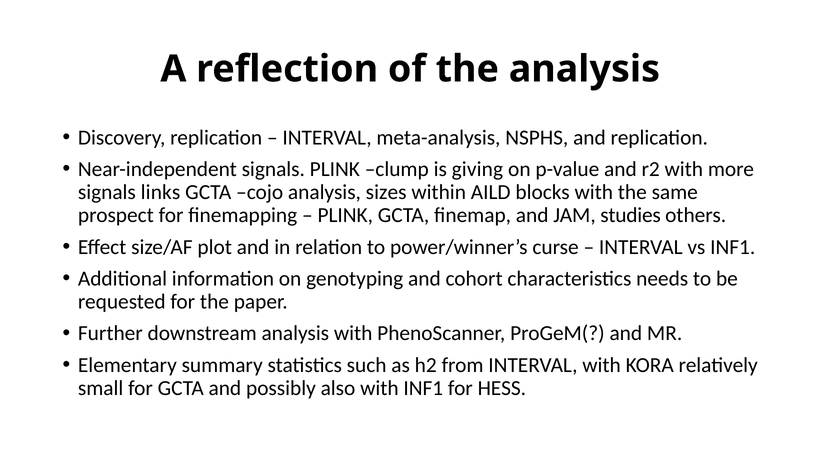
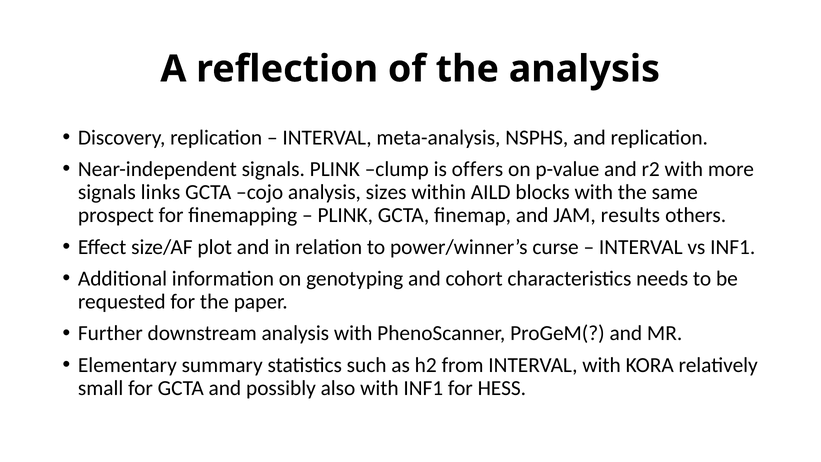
giving: giving -> offers
studies: studies -> results
